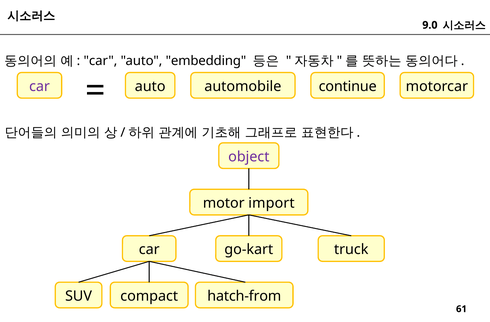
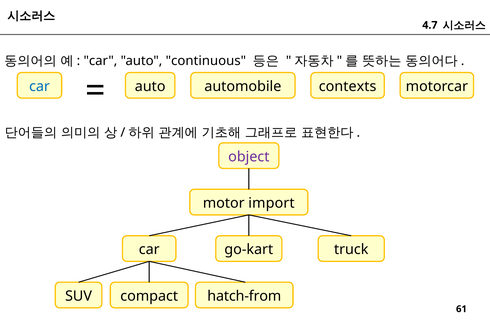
9.0: 9.0 -> 4.7
embedding: embedding -> continuous
car at (39, 86) colour: purple -> blue
continue: continue -> contexts
